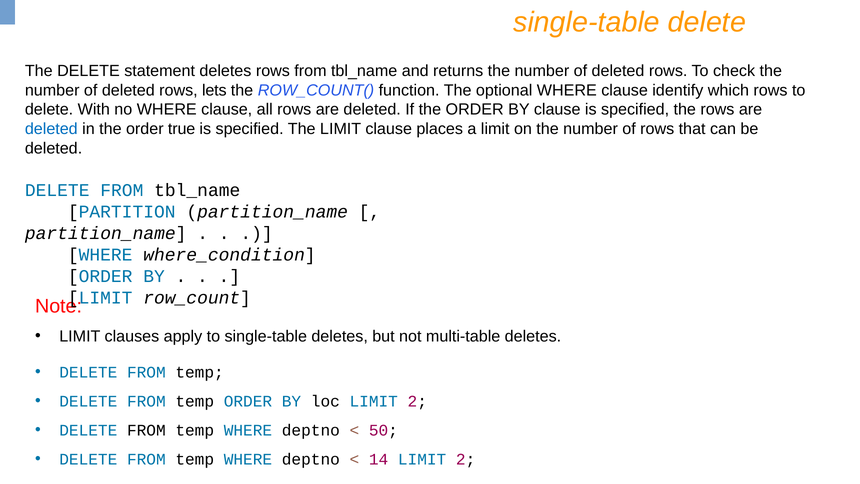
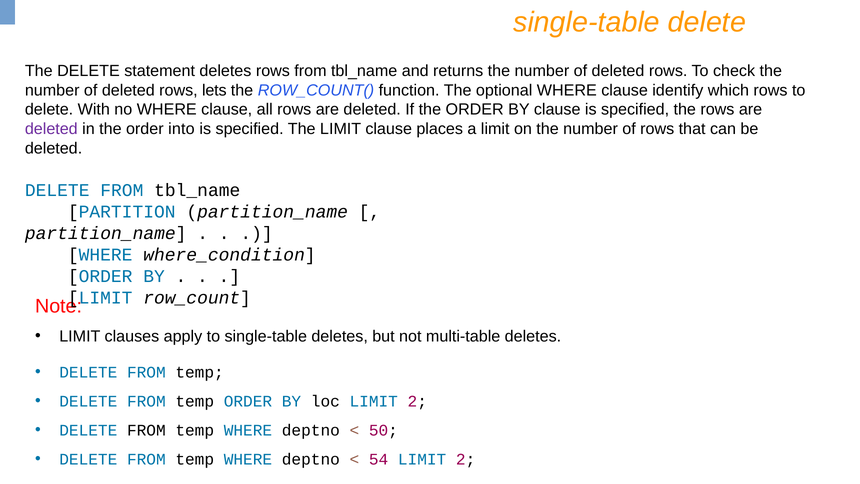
deleted at (51, 129) colour: blue -> purple
true: true -> into
14: 14 -> 54
